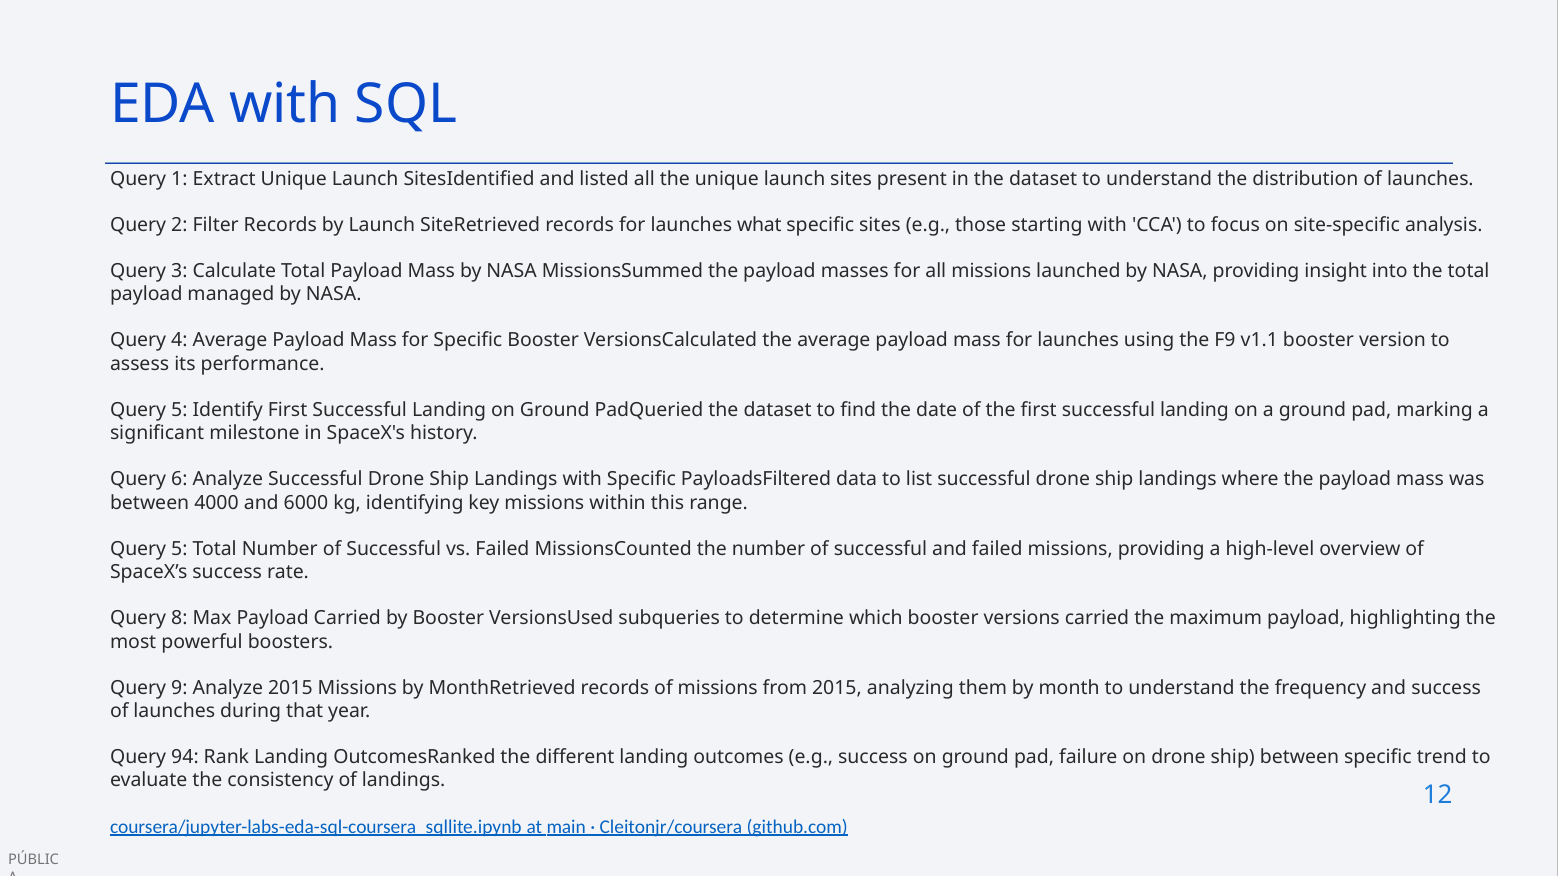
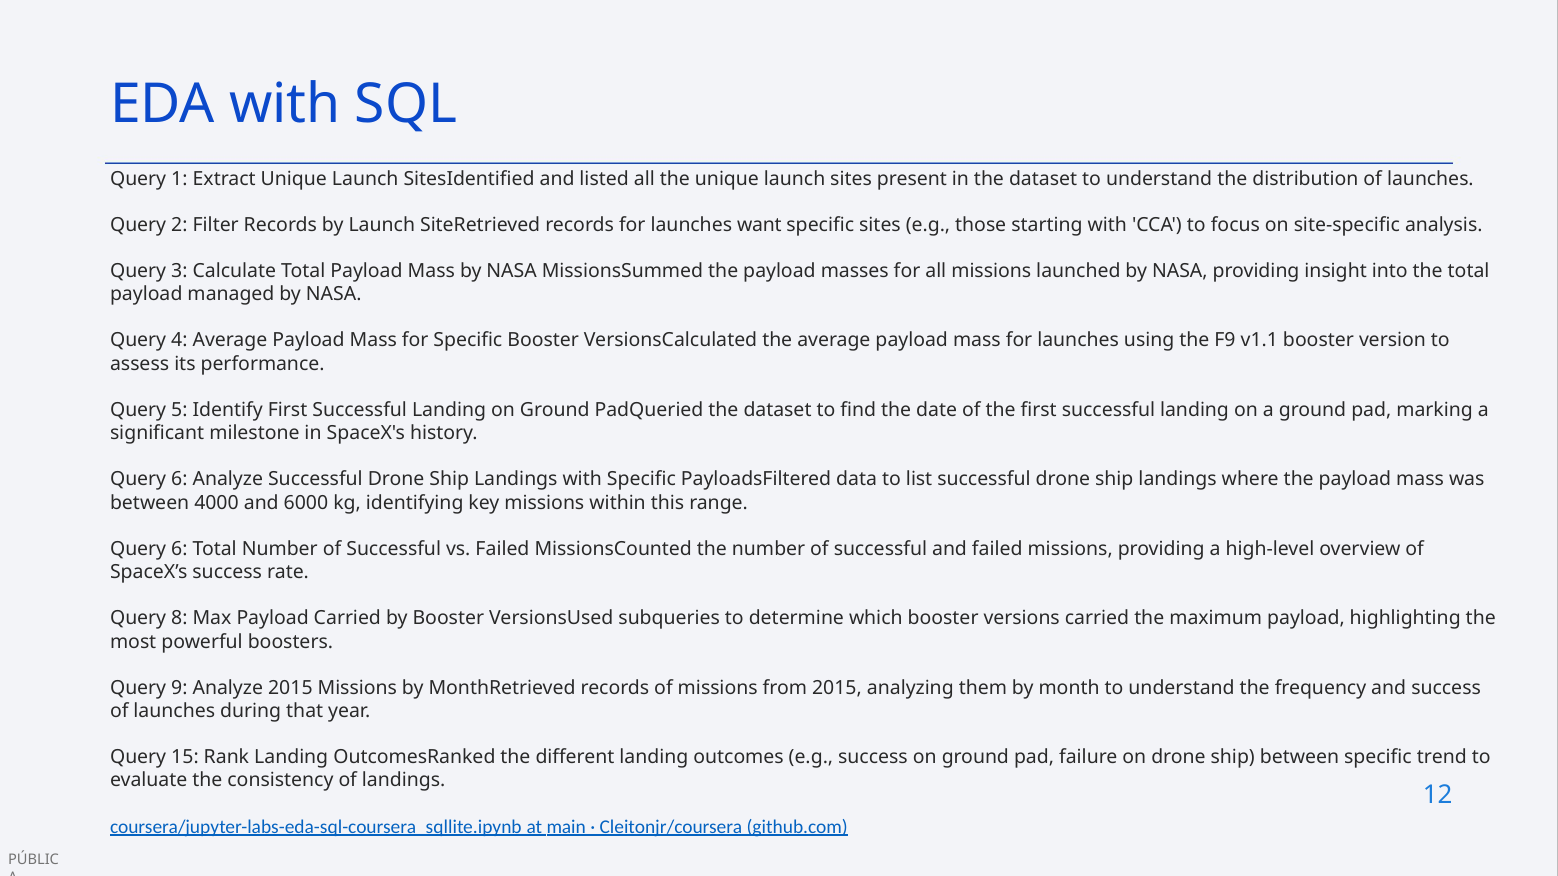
what: what -> want
5 at (179, 549): 5 -> 6
94: 94 -> 15
